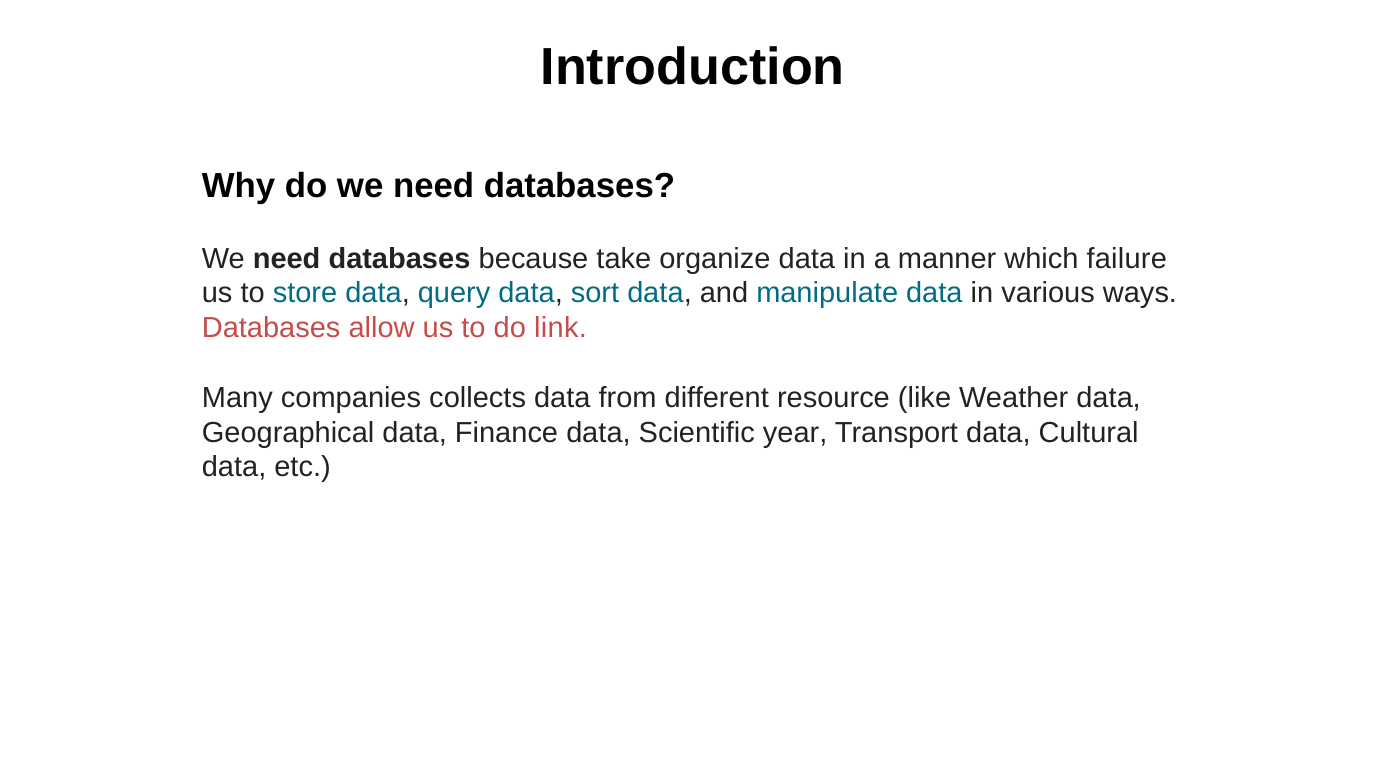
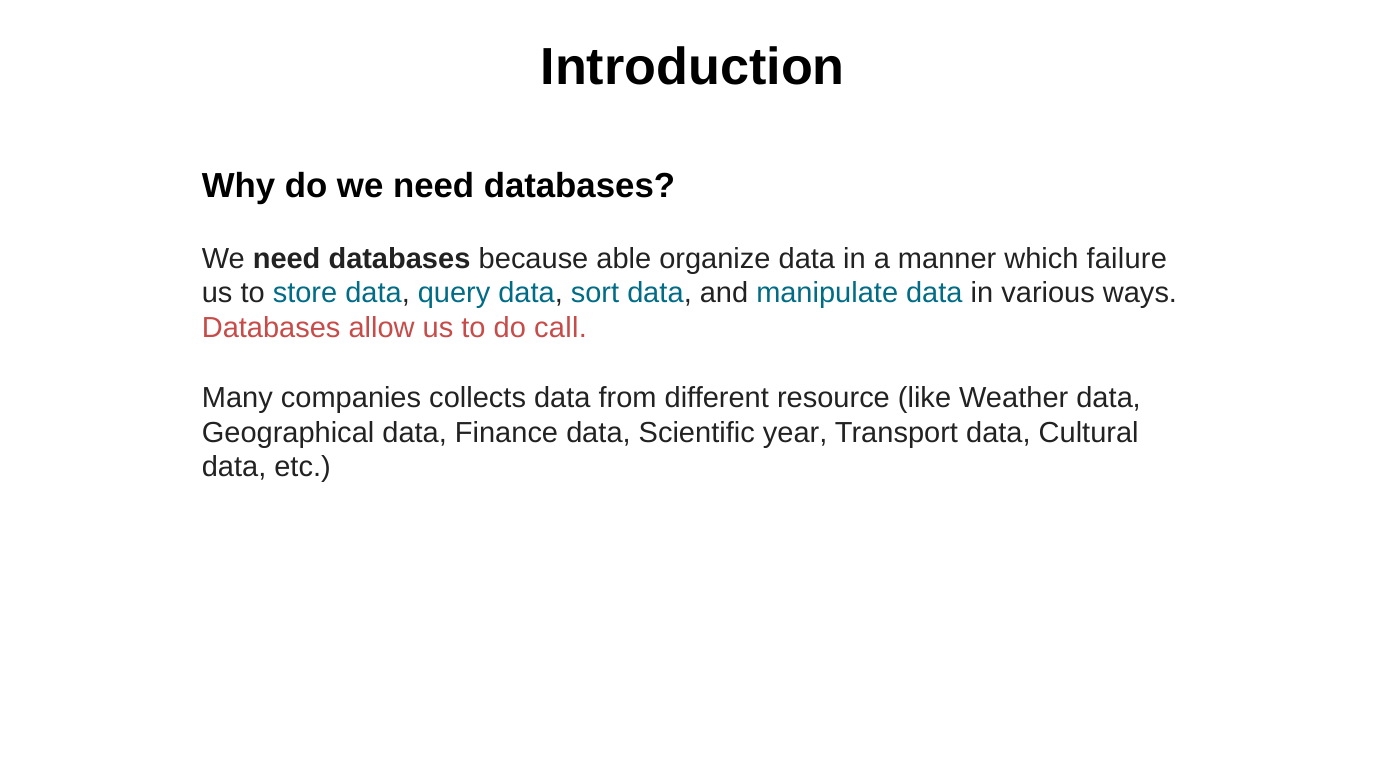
take: take -> able
link: link -> call
